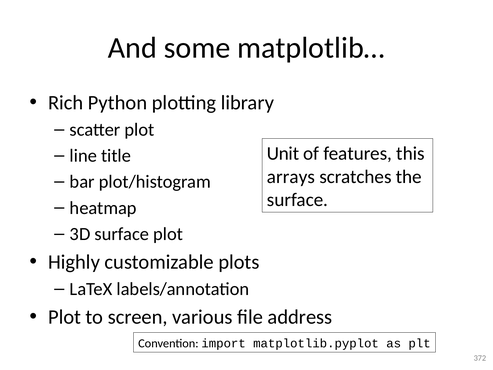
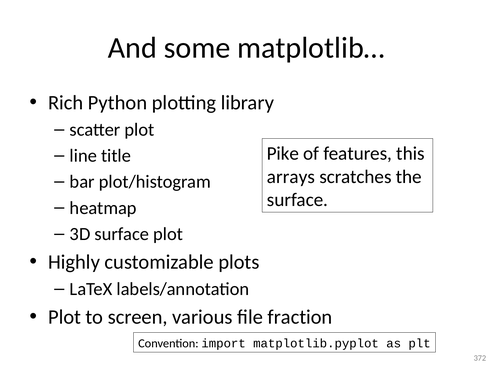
Unit: Unit -> Pike
address: address -> fraction
